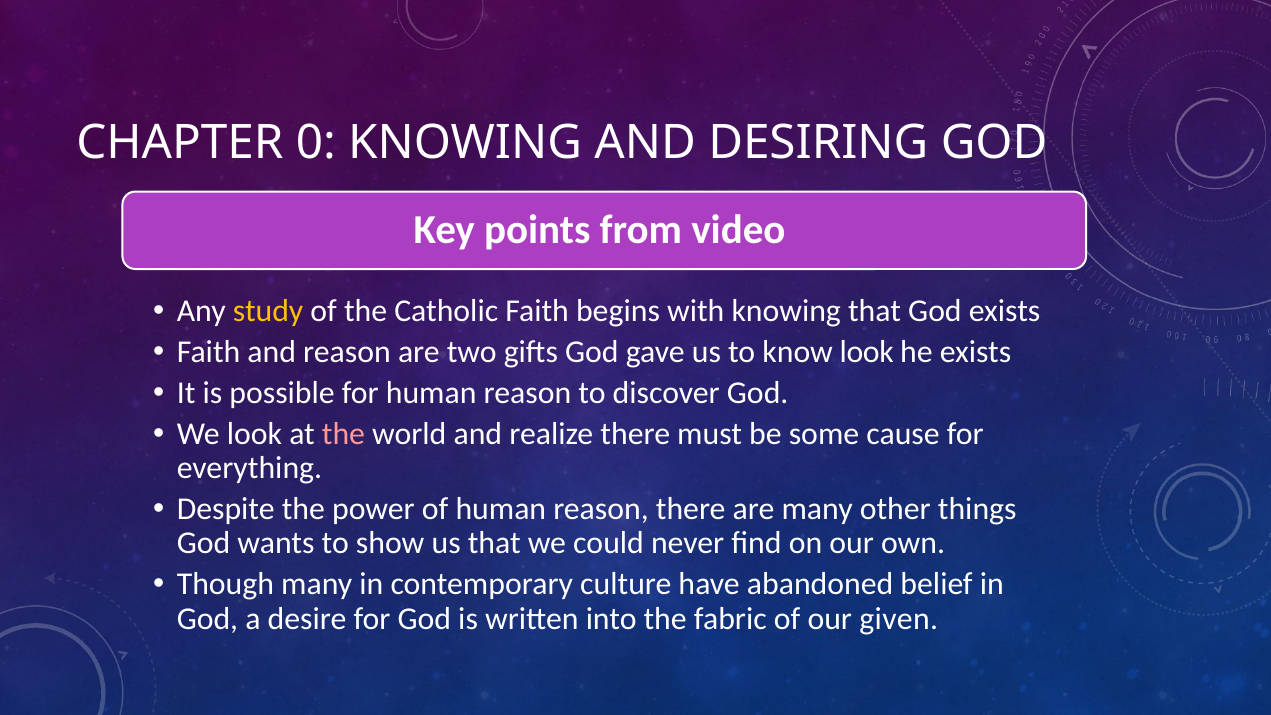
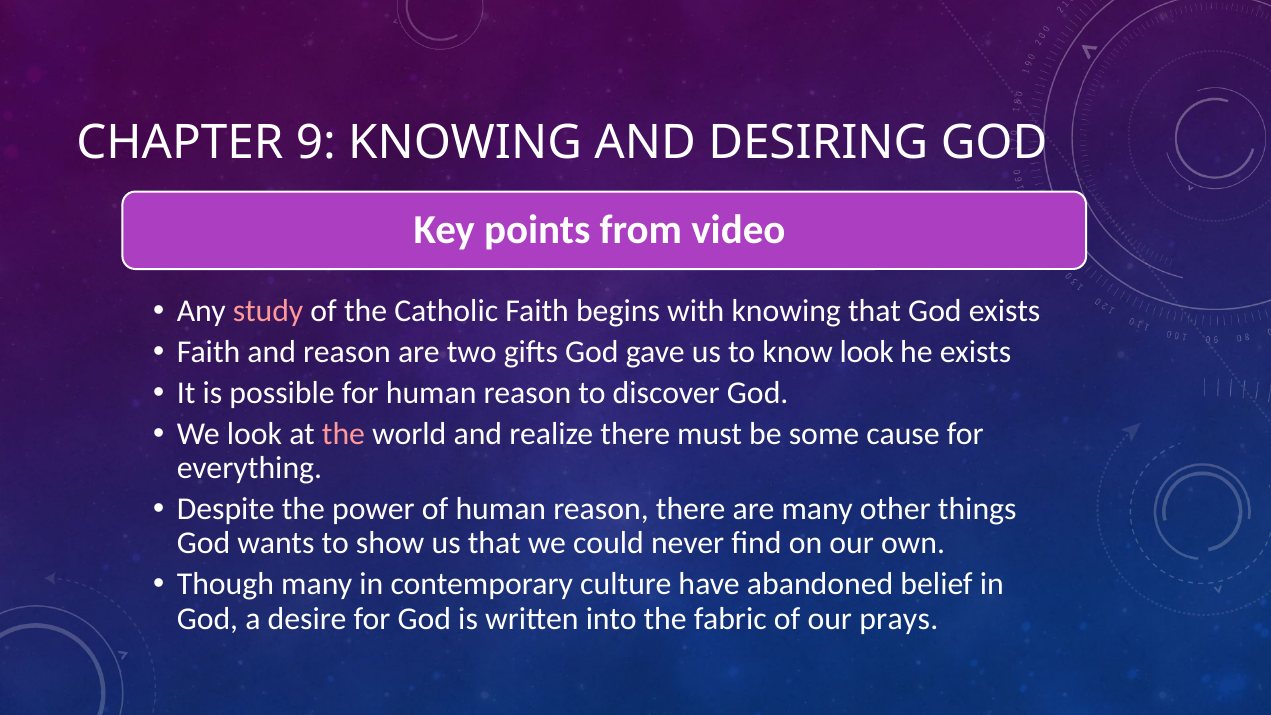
0: 0 -> 9
study colour: yellow -> pink
given: given -> prays
